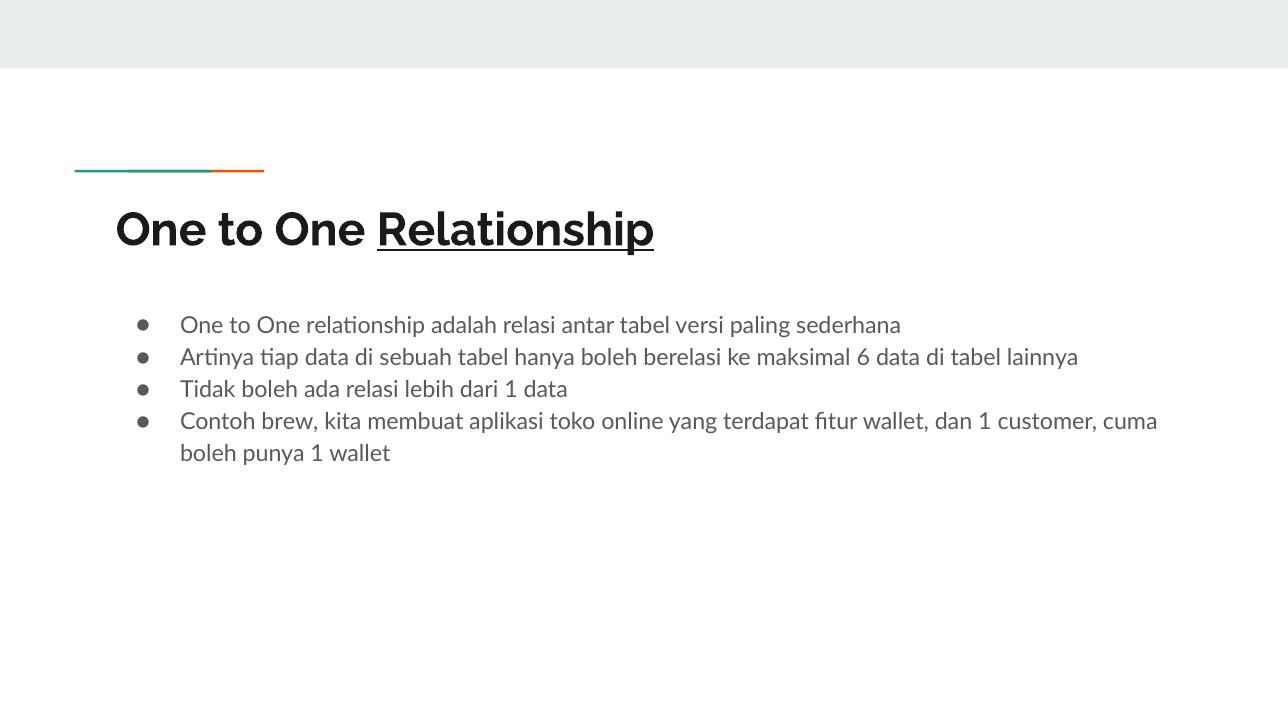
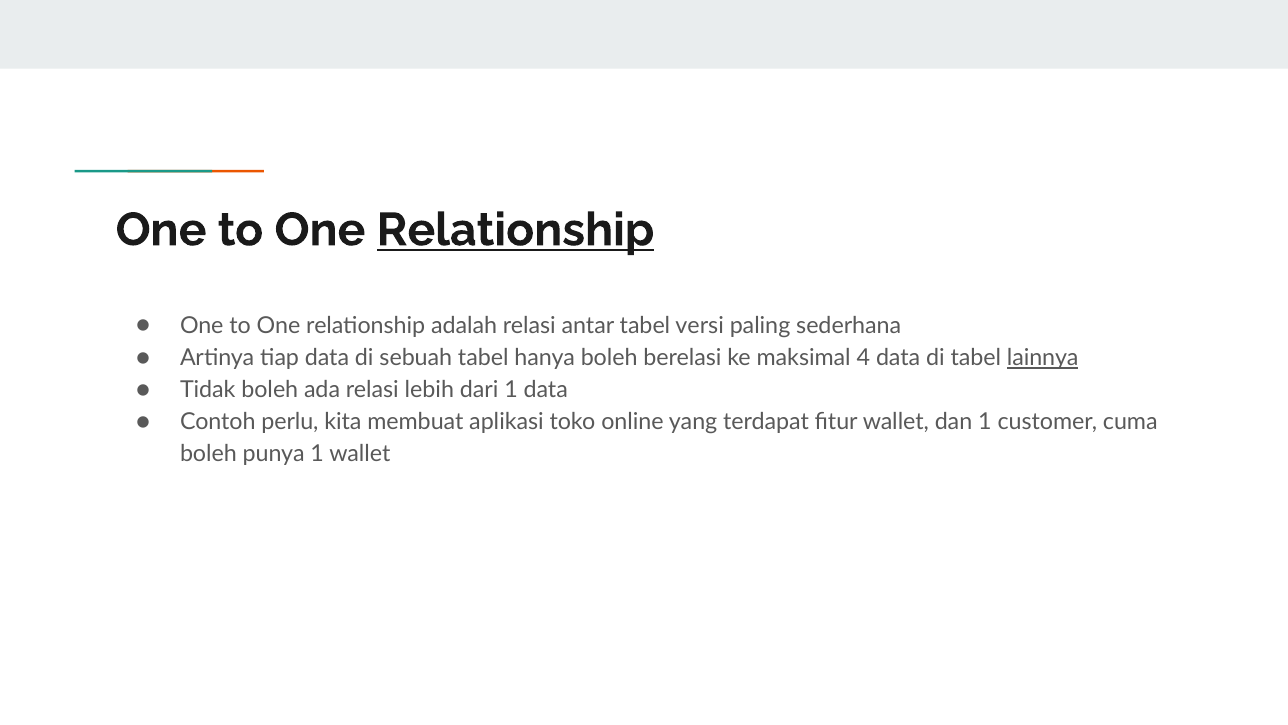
6: 6 -> 4
lainnya underline: none -> present
brew: brew -> perlu
